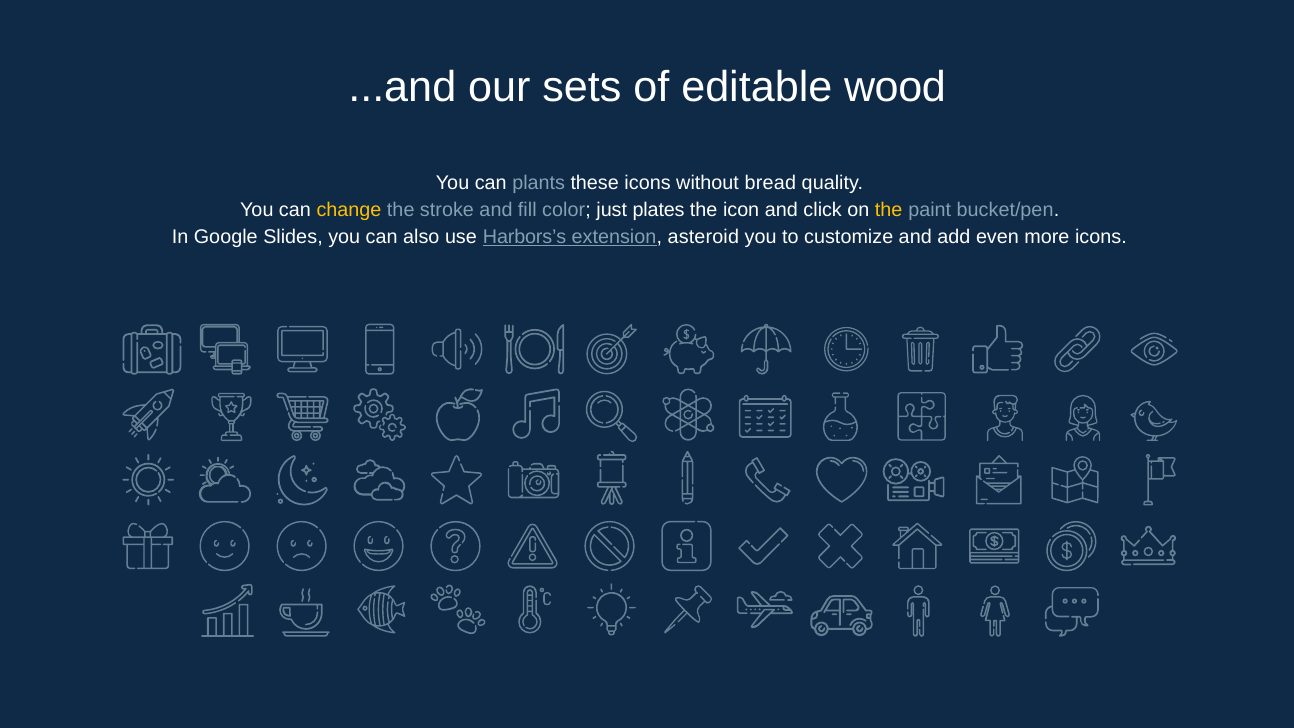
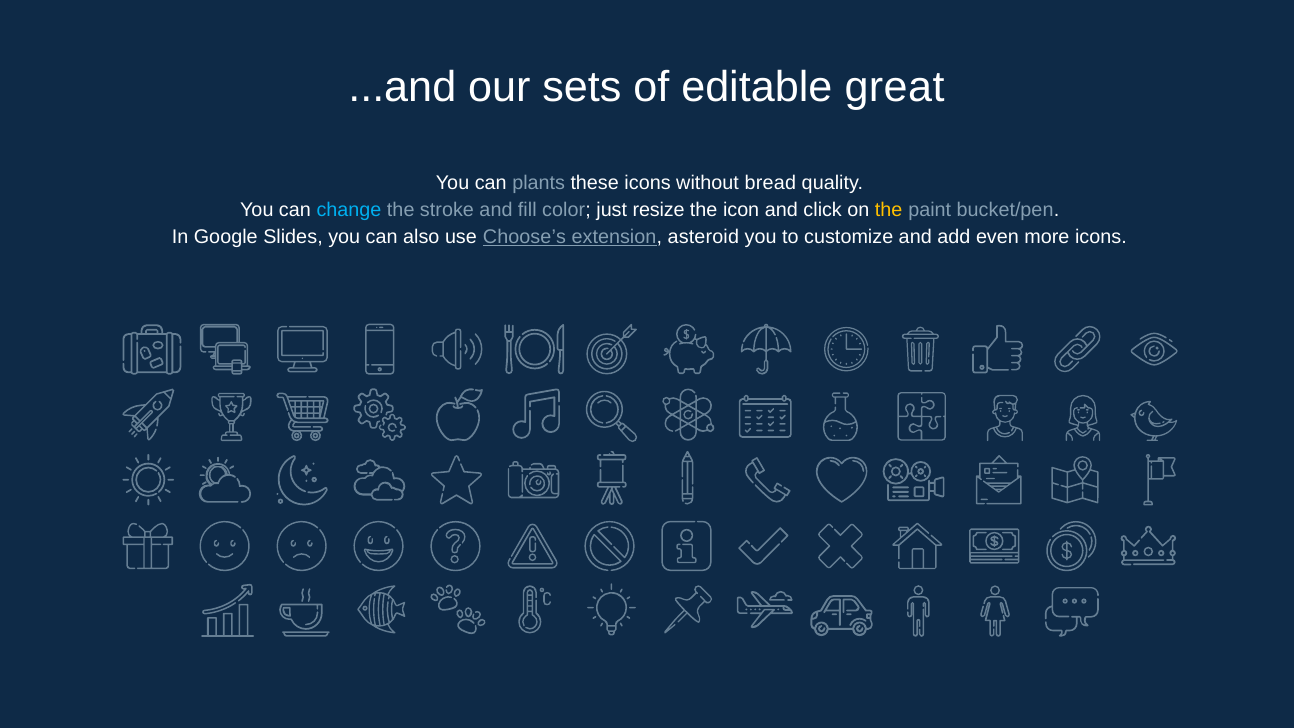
wood: wood -> great
change colour: yellow -> light blue
plates: plates -> resize
Harbors’s: Harbors’s -> Choose’s
